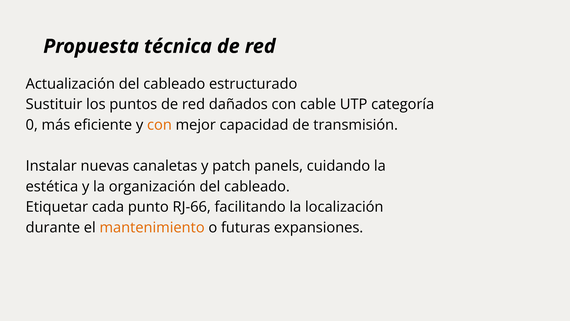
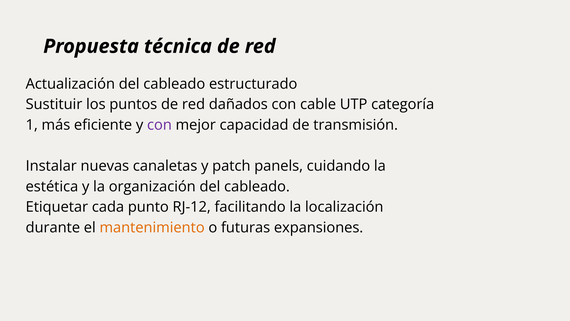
0: 0 -> 1
con at (159, 125) colour: orange -> purple
RJ-66: RJ-66 -> RJ-12
